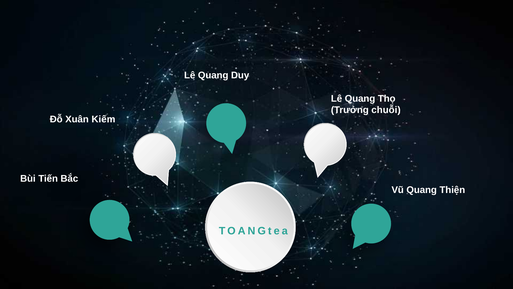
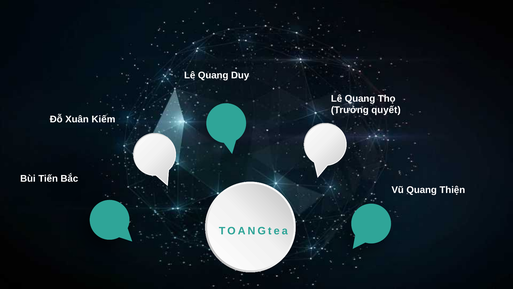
chuỗi: chuỗi -> quyết
